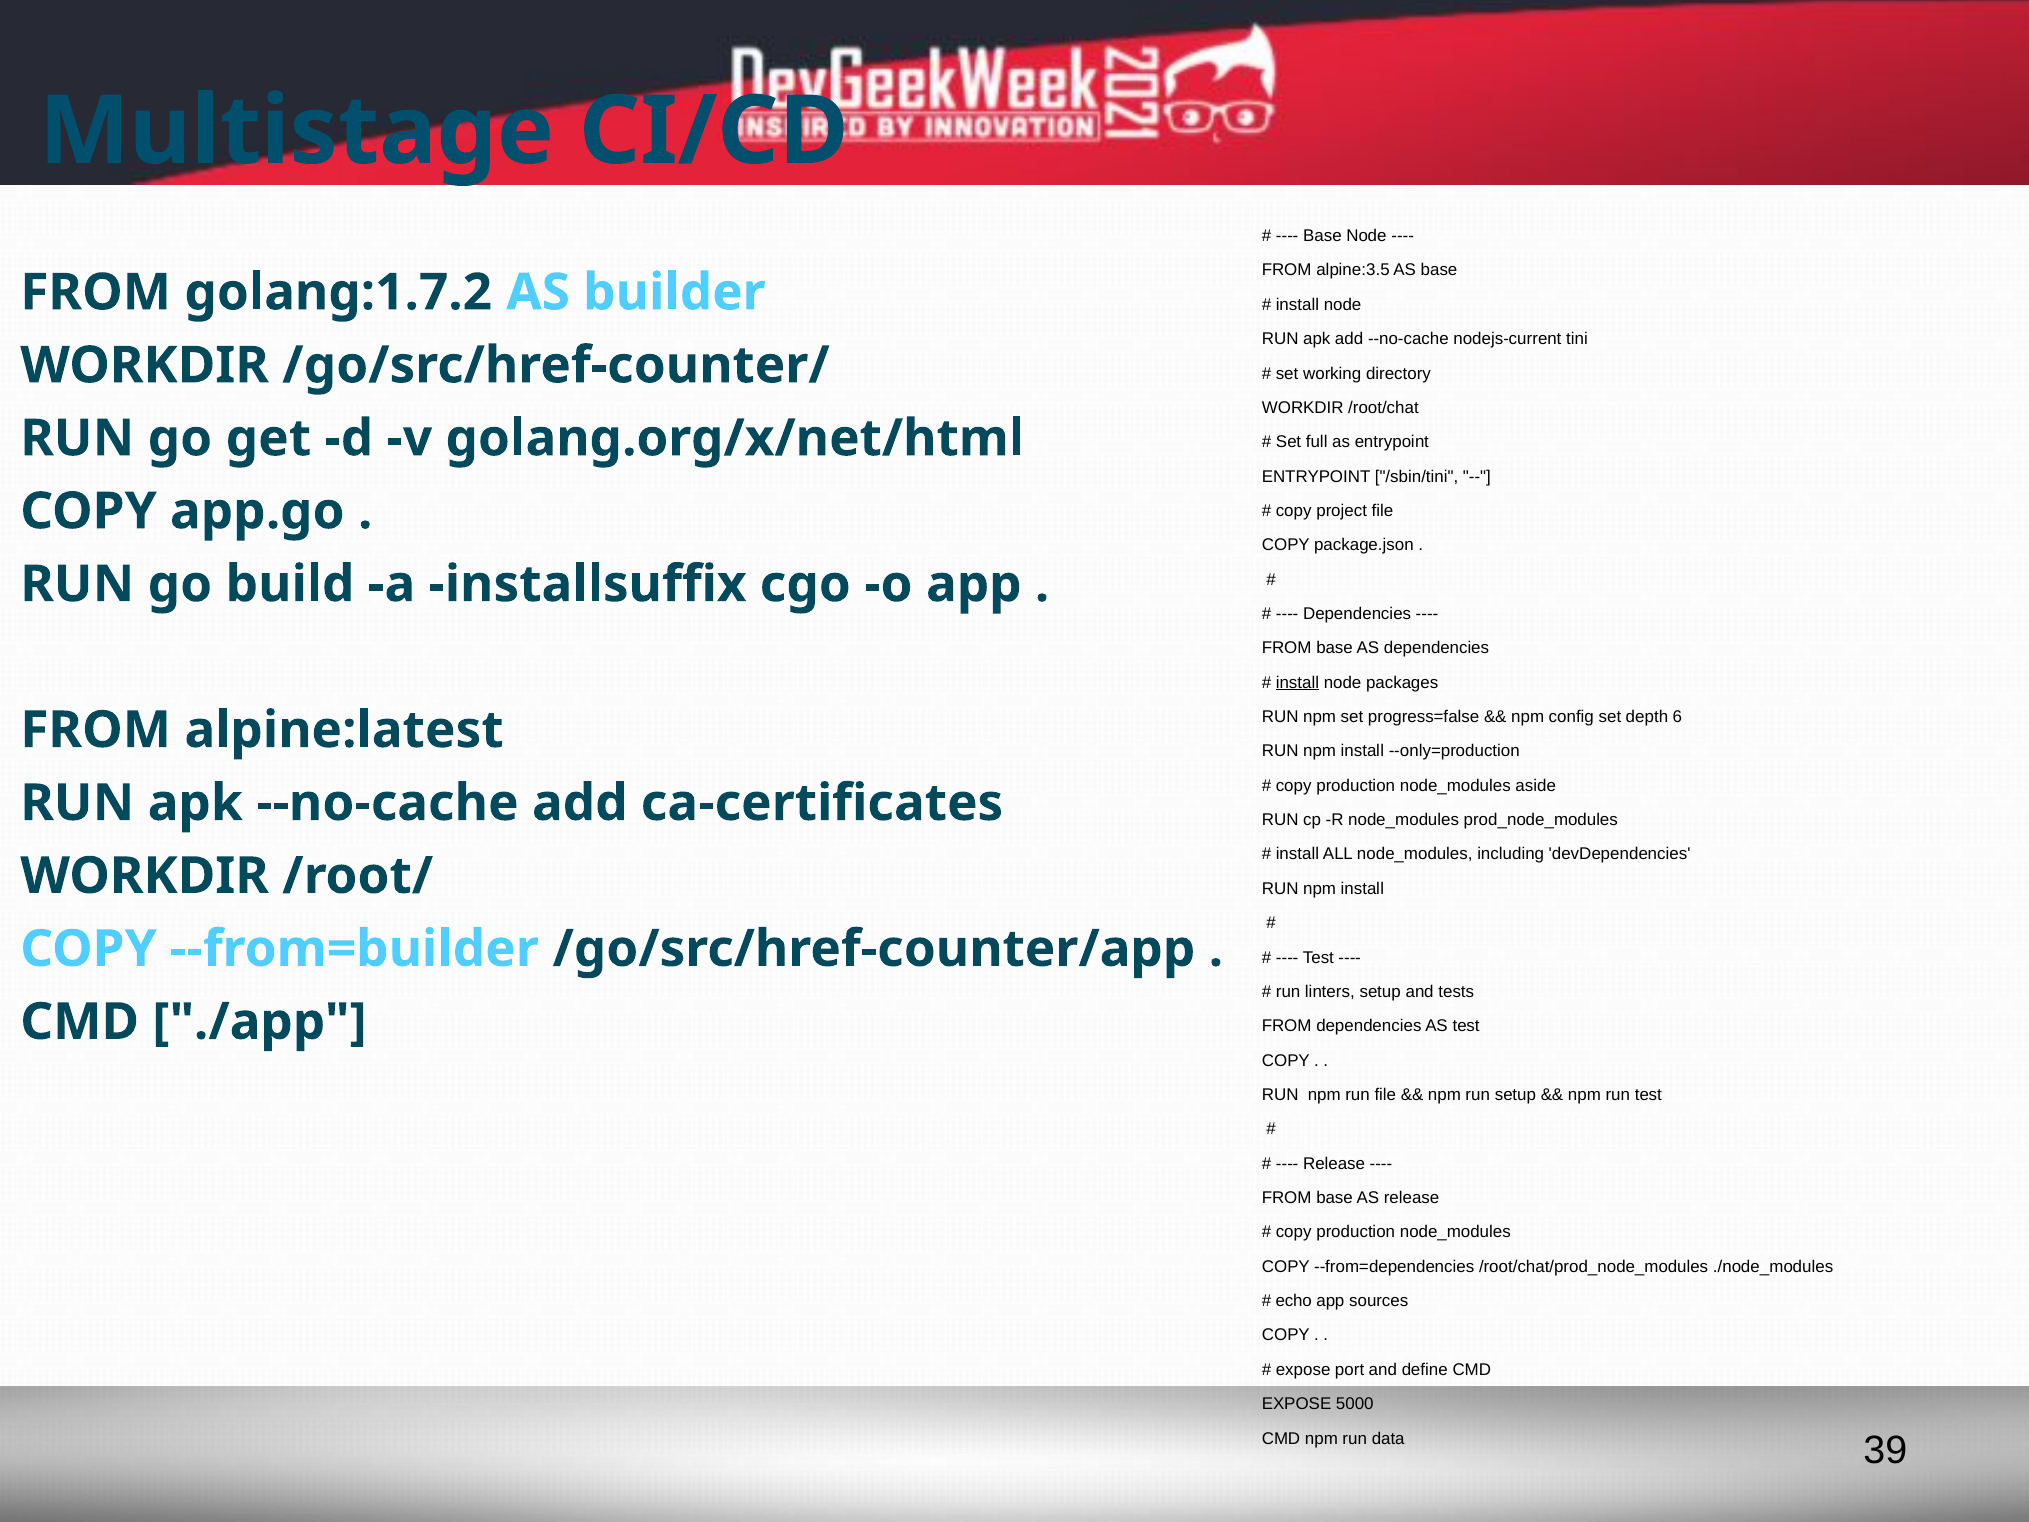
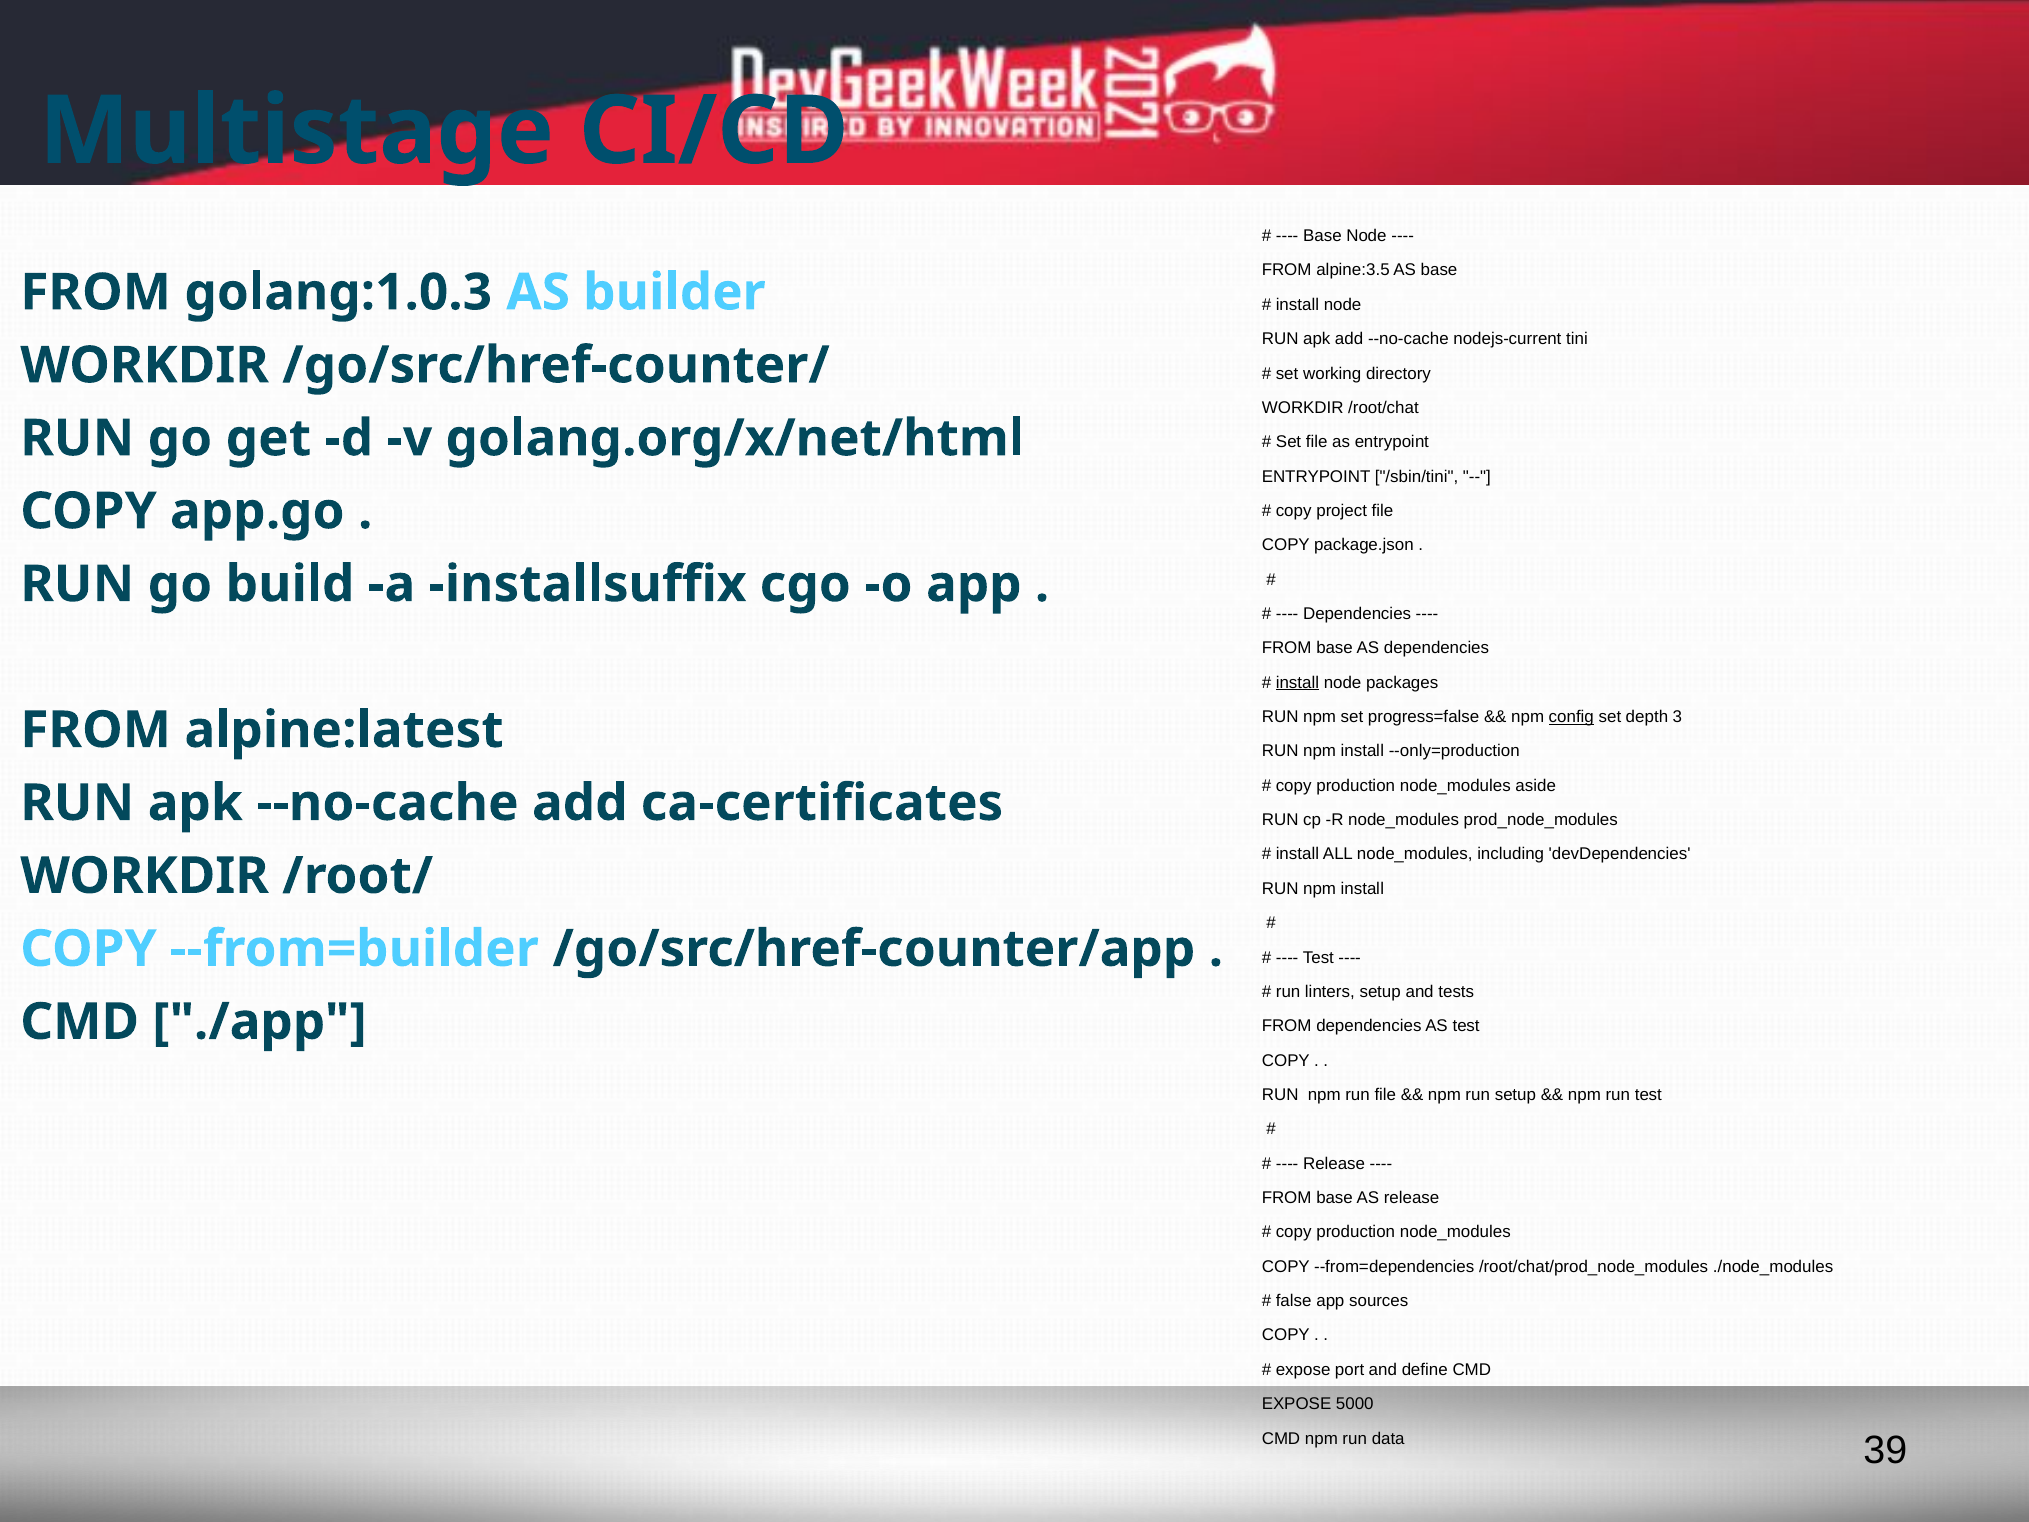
golang:1.7.2: golang:1.7.2 -> golang:1.0.3
Set full: full -> file
config underline: none -> present
6: 6 -> 3
echo: echo -> false
